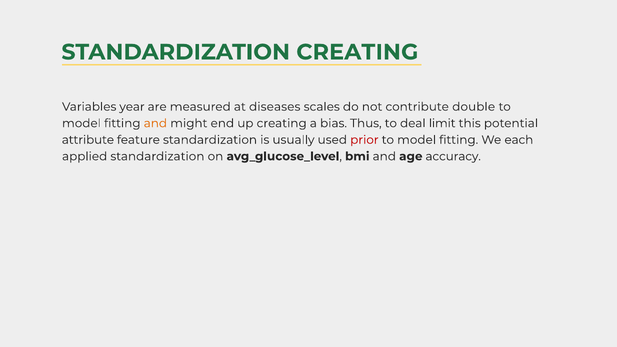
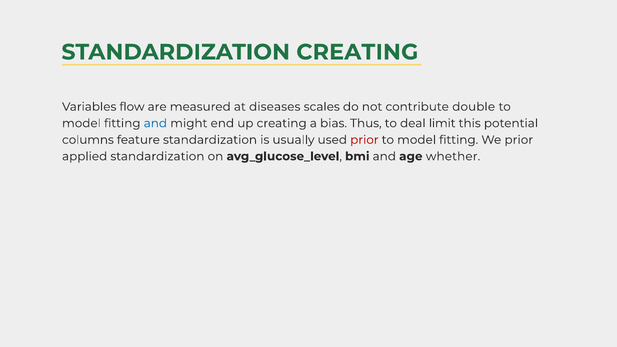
year: year -> flow
and at (155, 123) colour: orange -> blue
attribute: attribute -> columns
We each: each -> prior
accuracy: accuracy -> whether
